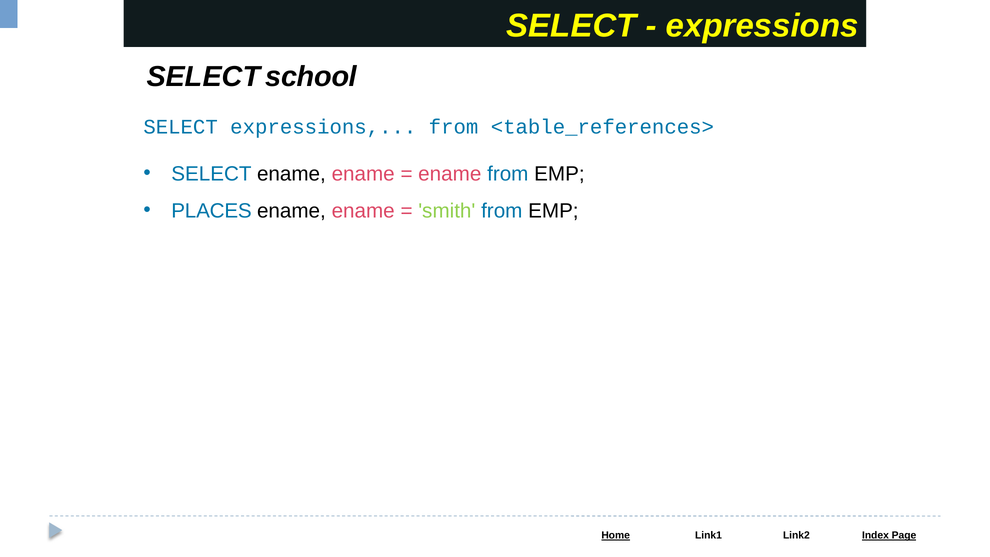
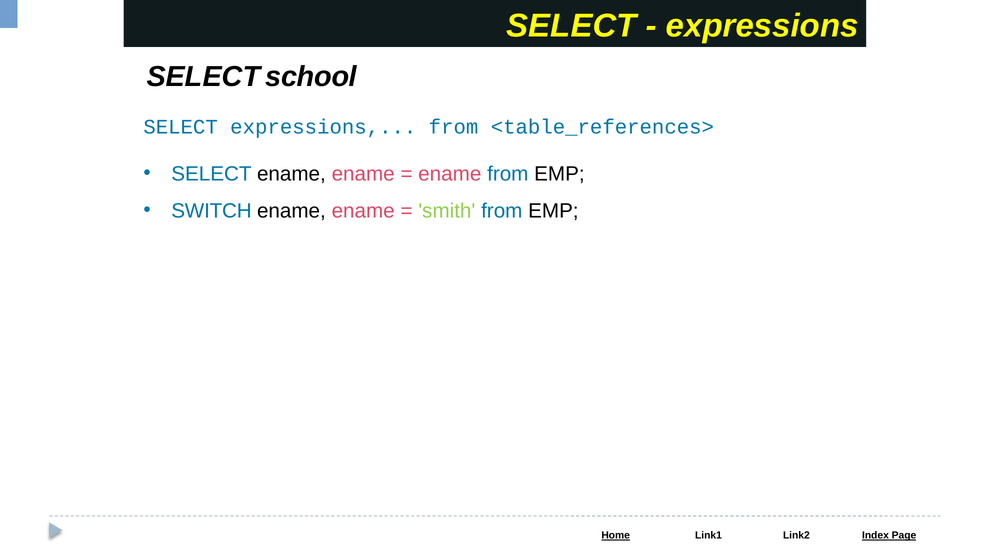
PLACES: PLACES -> SWITCH
